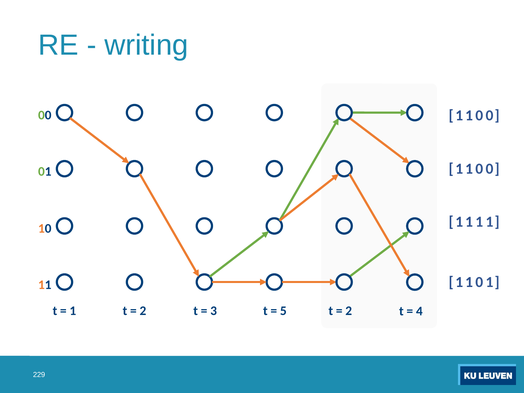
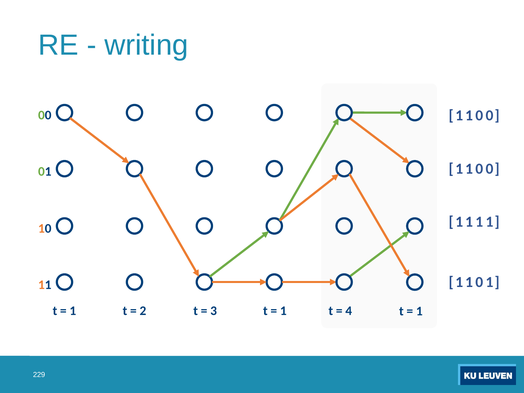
5 at (283, 311): 5 -> 1
2 at (349, 311): 2 -> 4
4 at (419, 311): 4 -> 1
